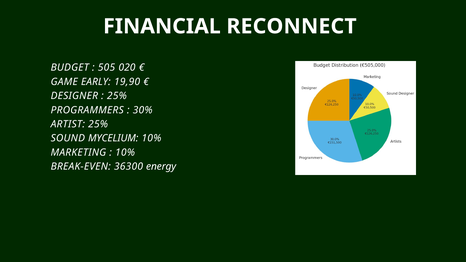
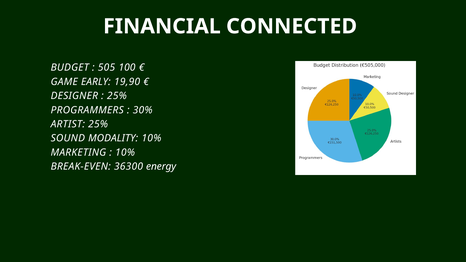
RECONNECT: RECONNECT -> CONNECTED
020: 020 -> 100
MYCELIUM: MYCELIUM -> MODALITY
